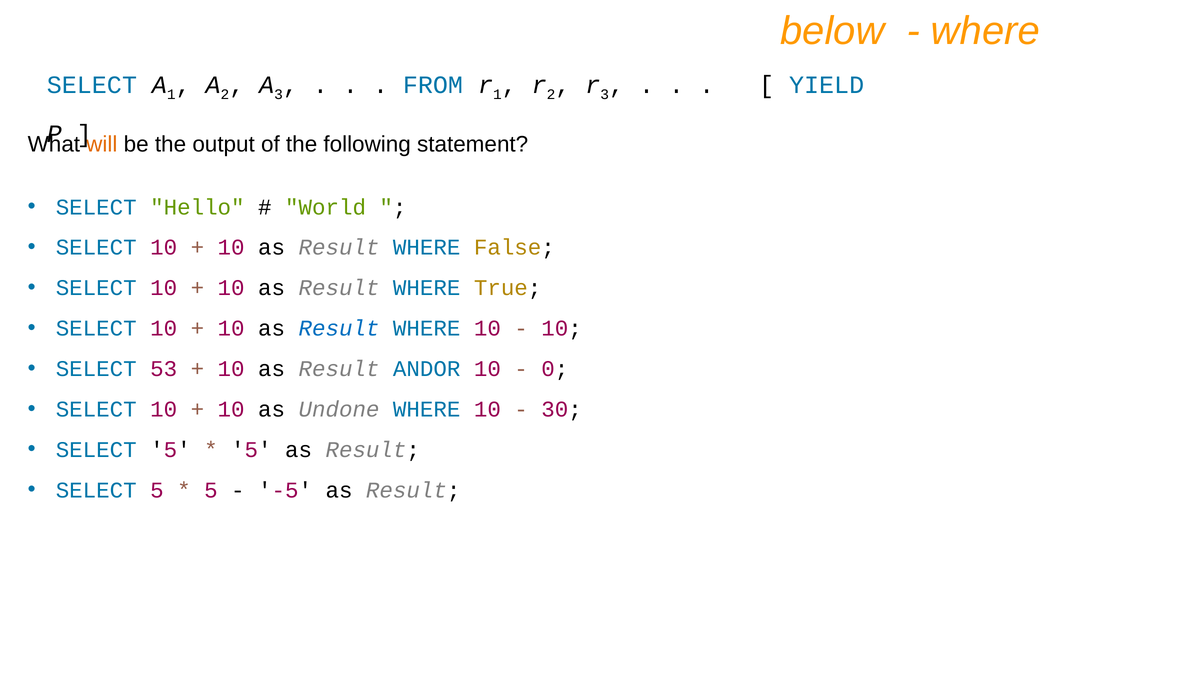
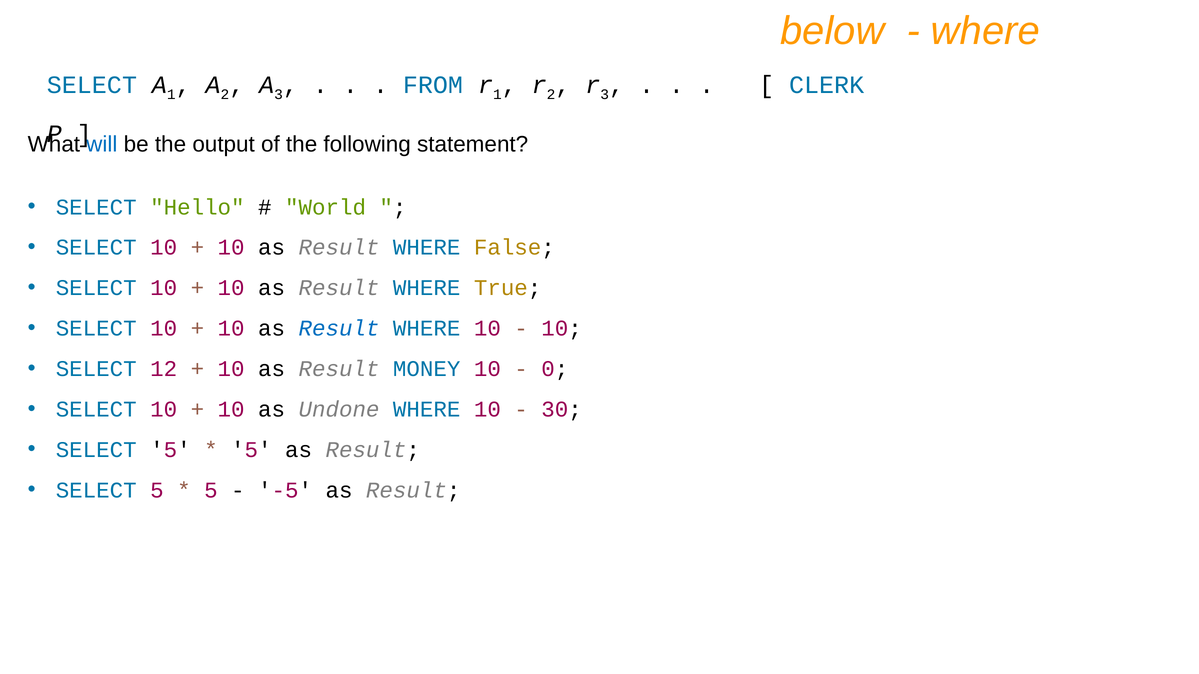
YIELD: YIELD -> CLERK
will colour: orange -> blue
53: 53 -> 12
ANDOR: ANDOR -> MONEY
